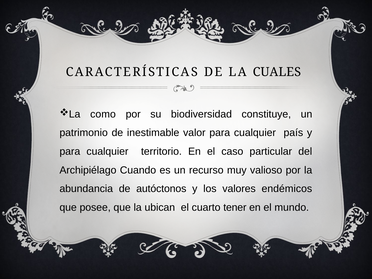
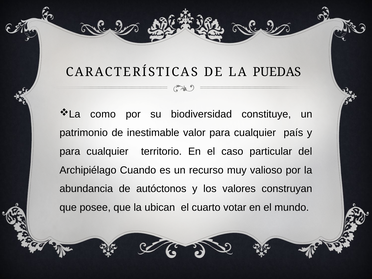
CUALES: CUALES -> PUEDAS
endémicos: endémicos -> construyan
tener: tener -> votar
